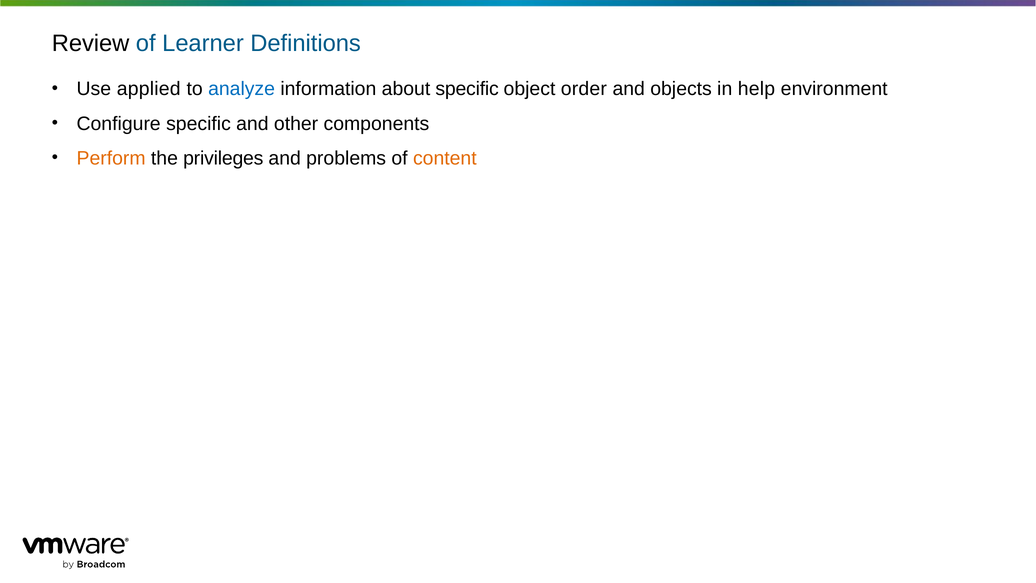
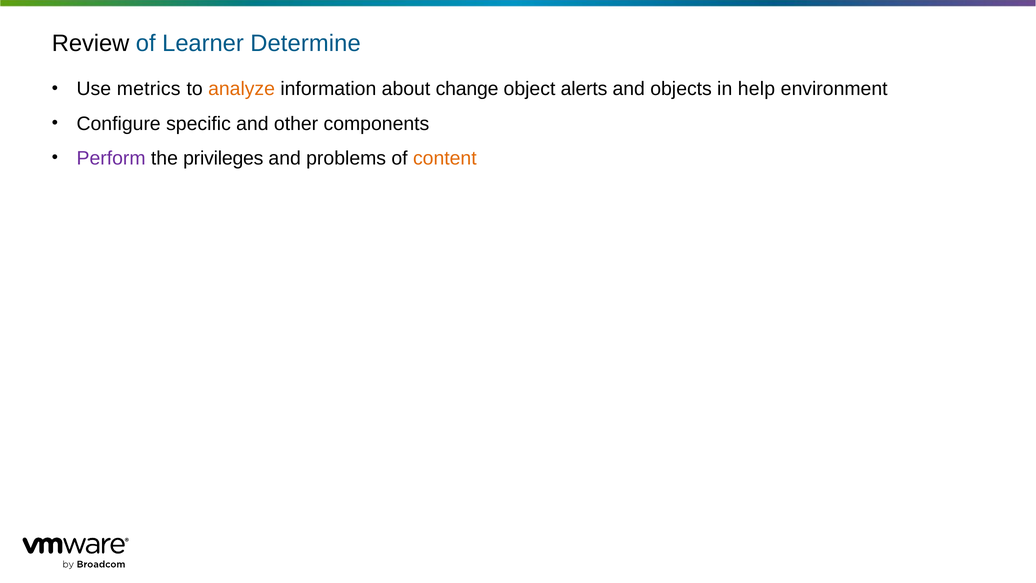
Definitions: Definitions -> Determine
applied: applied -> metrics
analyze colour: blue -> orange
about specific: specific -> change
order: order -> alerts
Perform colour: orange -> purple
